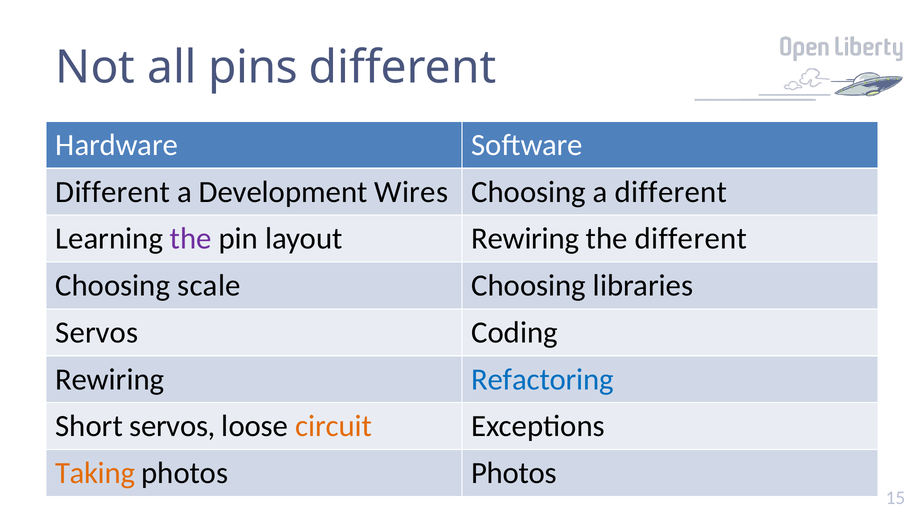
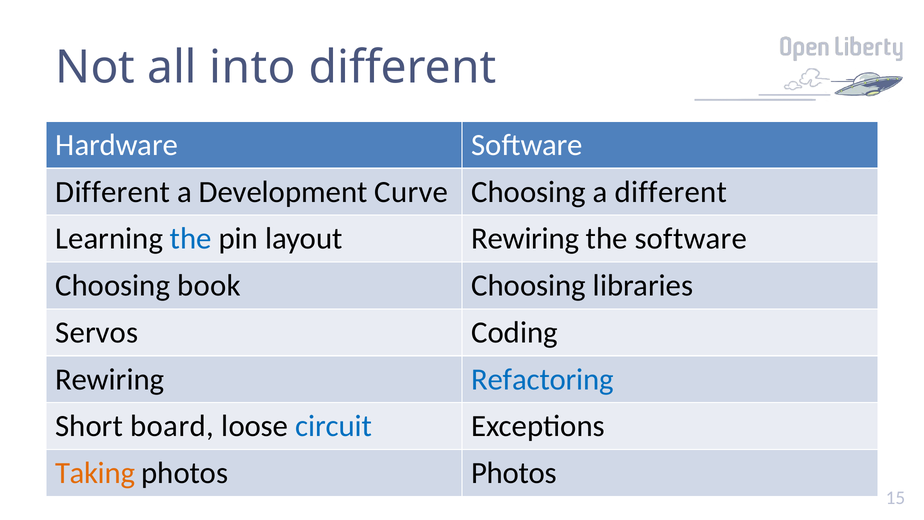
pins: pins -> into
Wires: Wires -> Curve
the at (191, 239) colour: purple -> blue
the different: different -> software
scale: scale -> book
Short servos: servos -> board
circuit colour: orange -> blue
